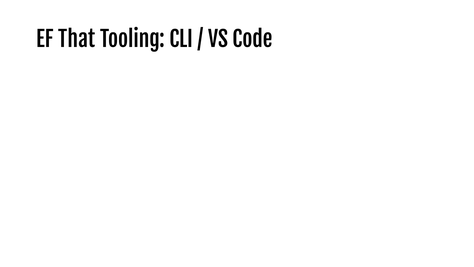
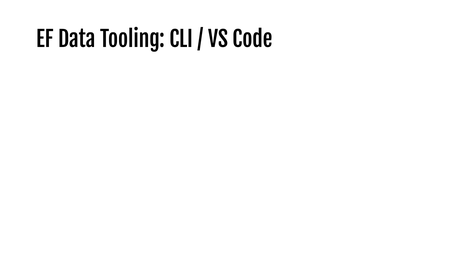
That: That -> Data
